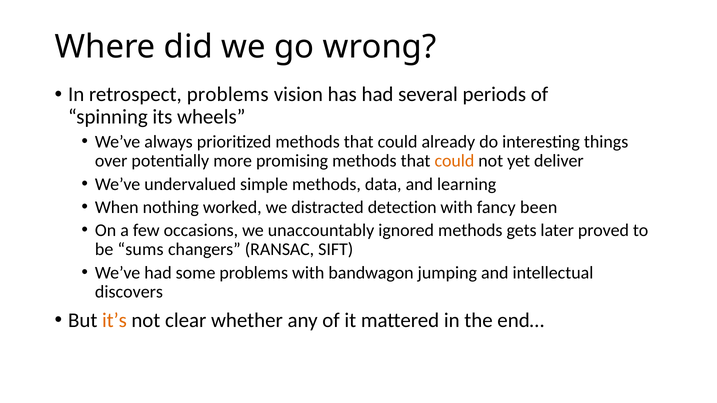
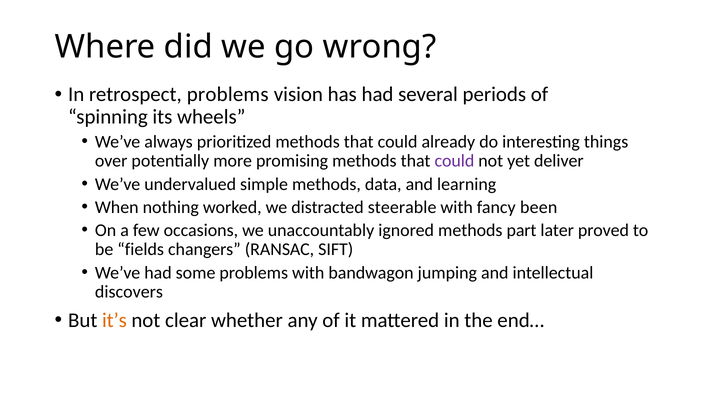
could at (454, 161) colour: orange -> purple
detection: detection -> steerable
gets: gets -> part
sums: sums -> fields
